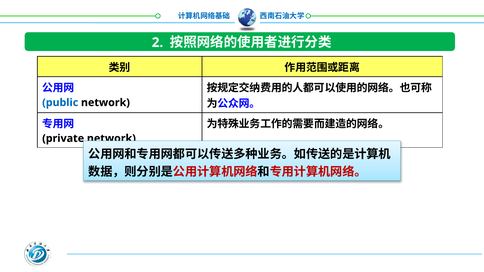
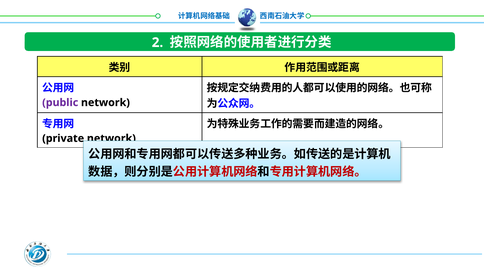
public colour: blue -> purple
